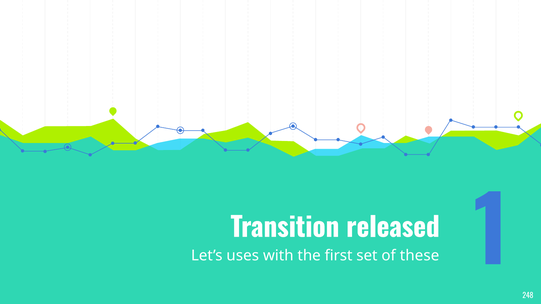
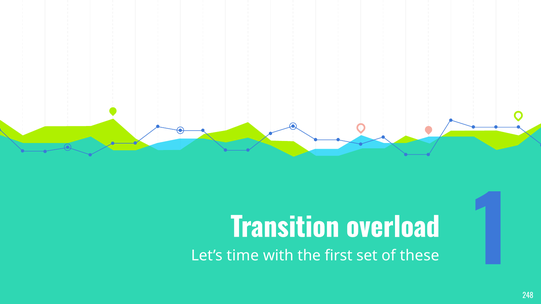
released: released -> overload
uses: uses -> time
